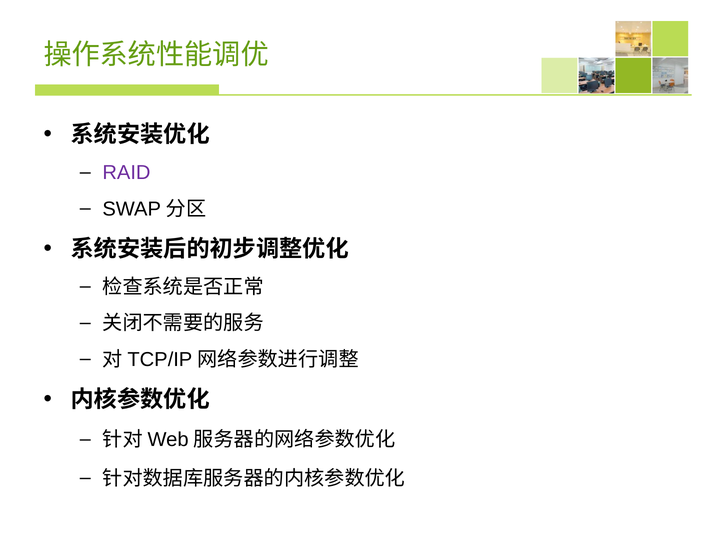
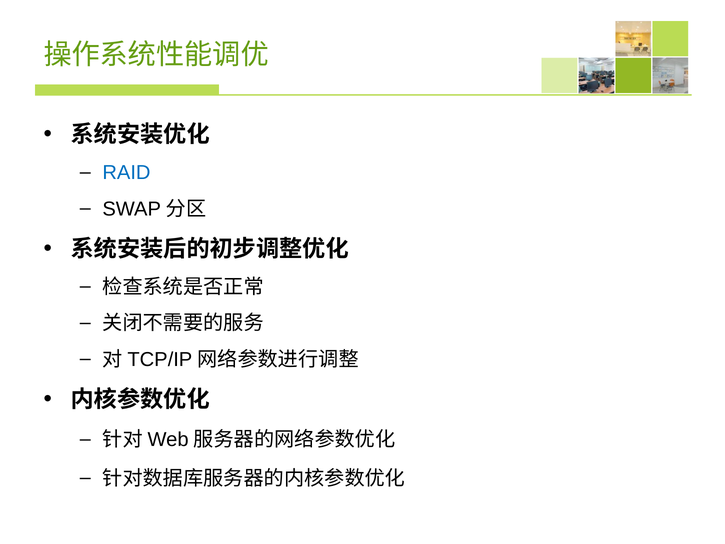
RAID colour: purple -> blue
